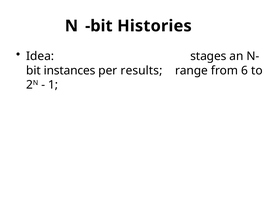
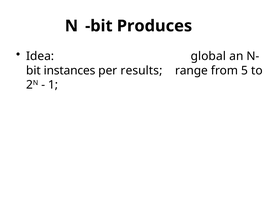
Histories: Histories -> Produces
stages: stages -> global
6: 6 -> 5
